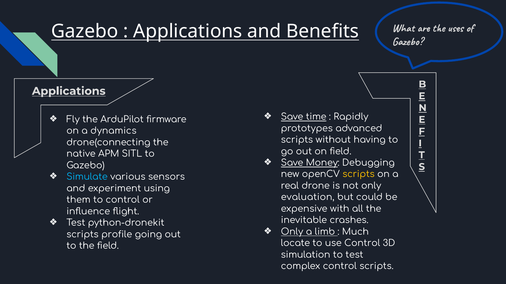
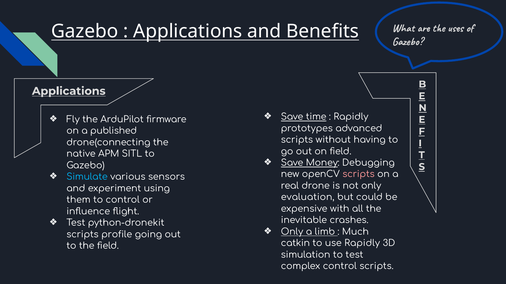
dynamics: dynamics -> published
scripts at (359, 175) colour: yellow -> pink
locate: locate -> catkin
use Control: Control -> Rapidly
